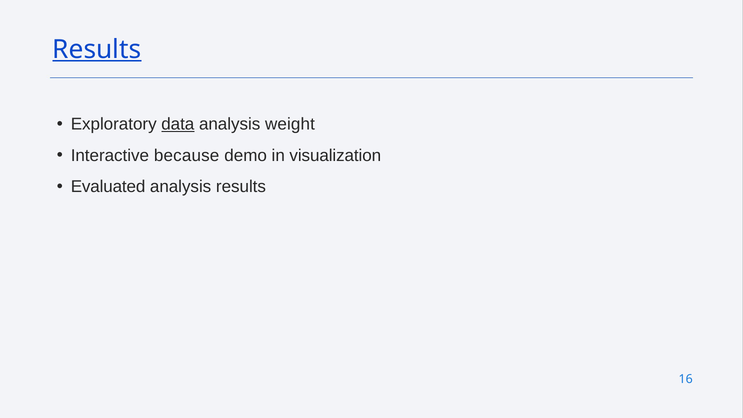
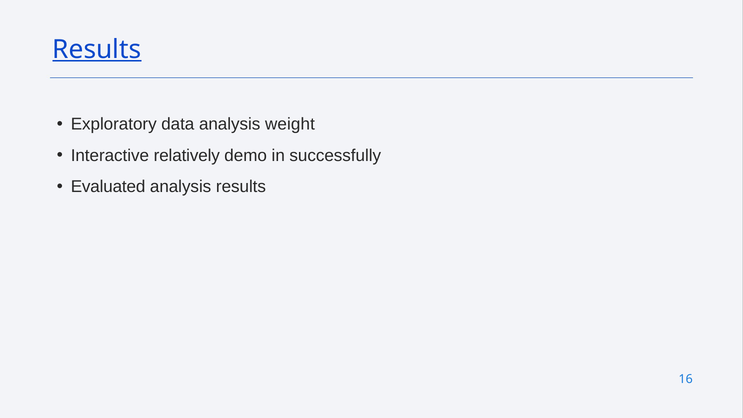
data underline: present -> none
because: because -> relatively
visualization: visualization -> successfully
